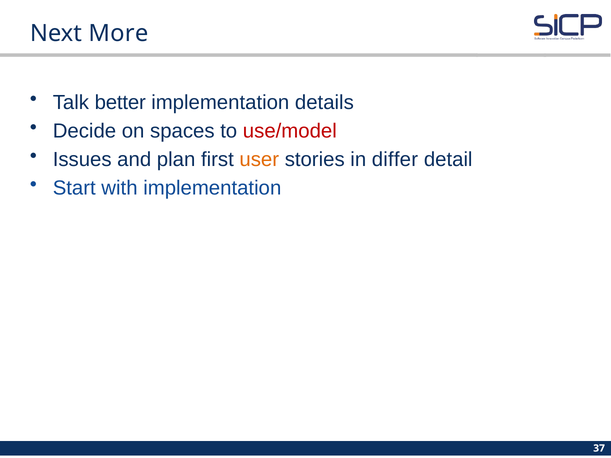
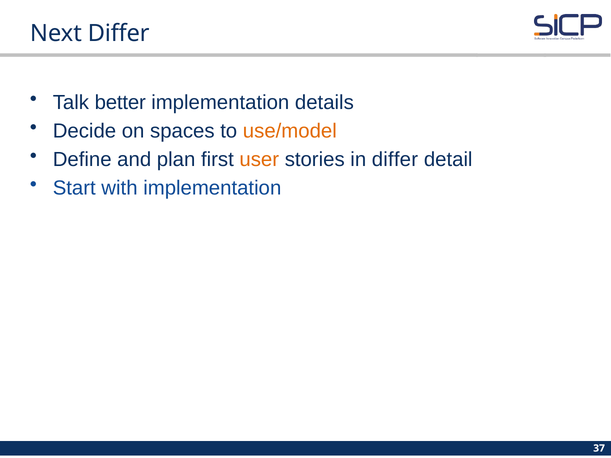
Next More: More -> Differ
use/model colour: red -> orange
Issues: Issues -> Define
